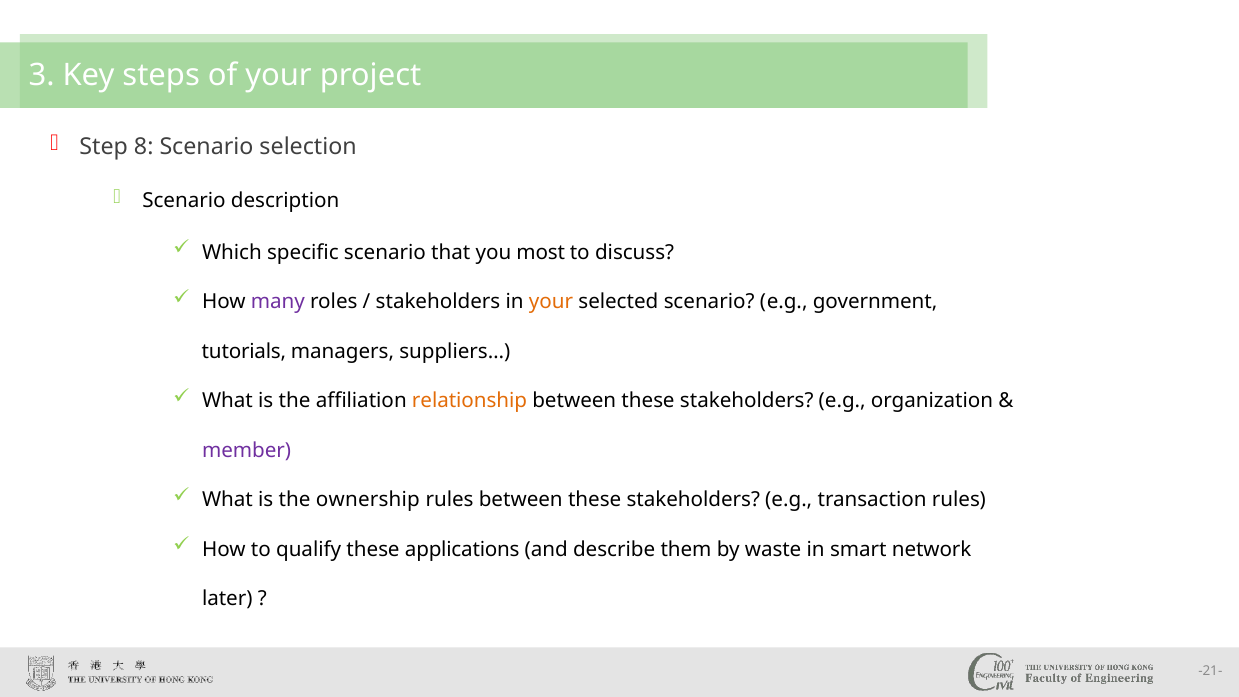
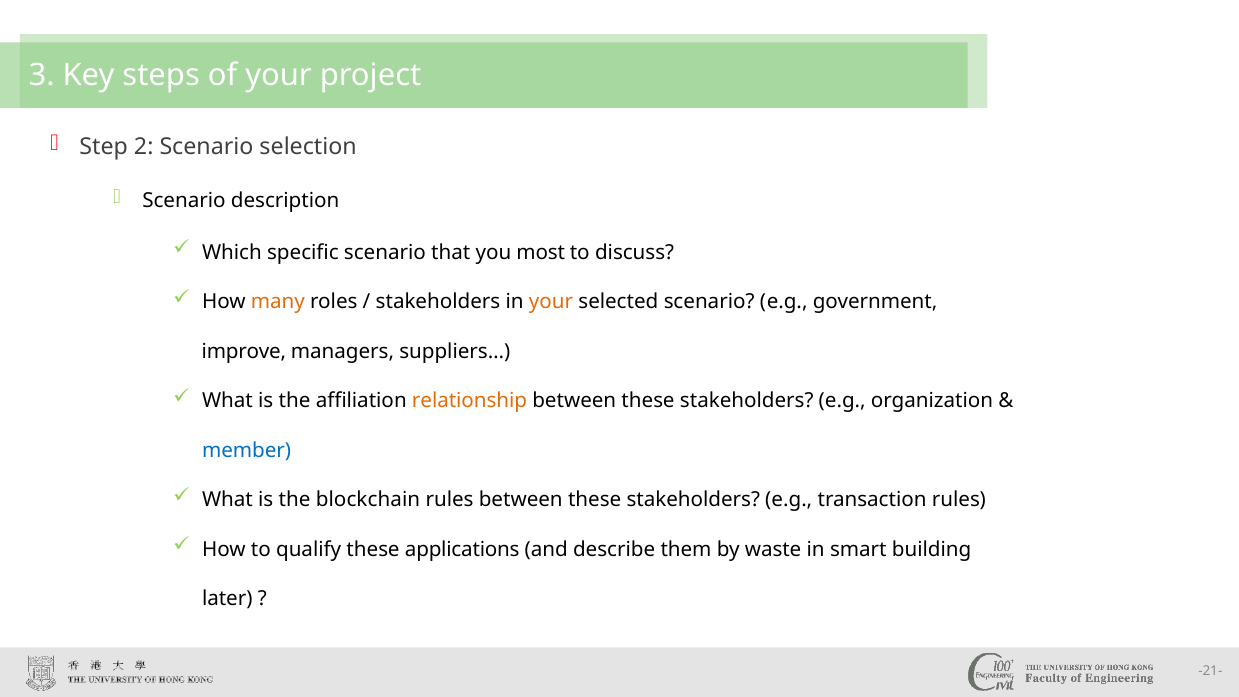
8: 8 -> 2
many colour: purple -> orange
tutorials: tutorials -> improve
member colour: purple -> blue
ownership: ownership -> blockchain
network: network -> building
